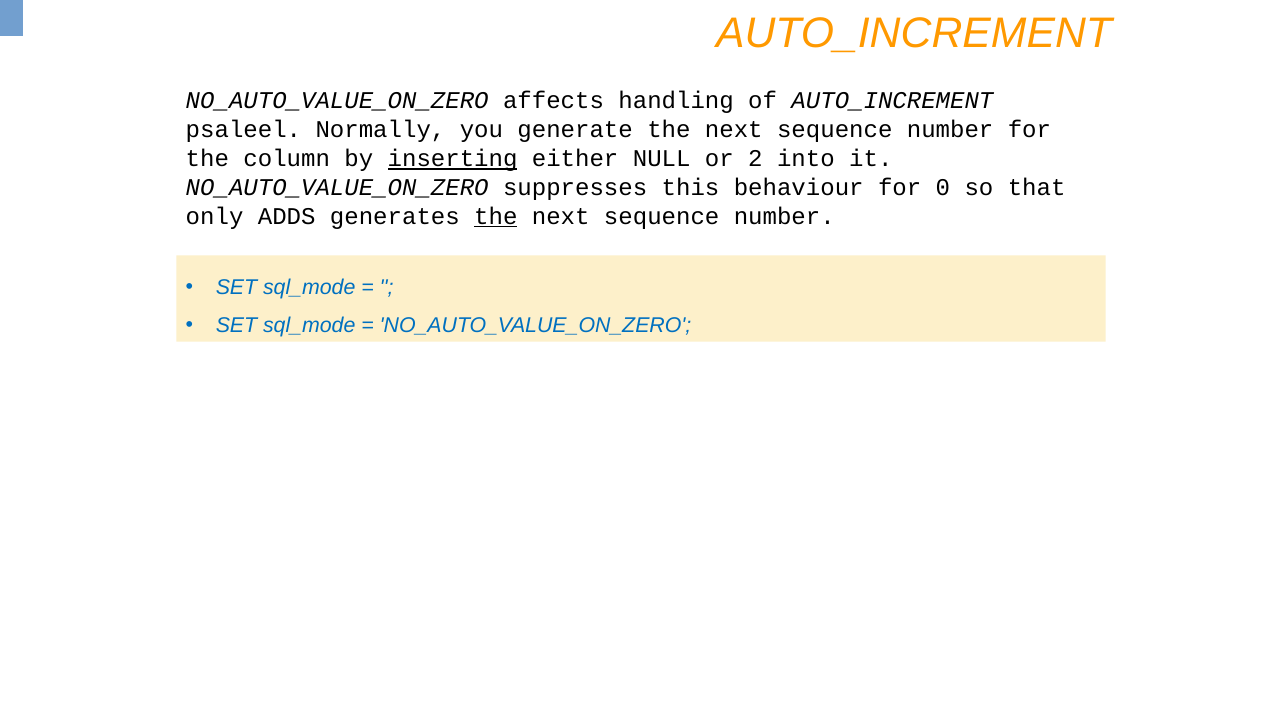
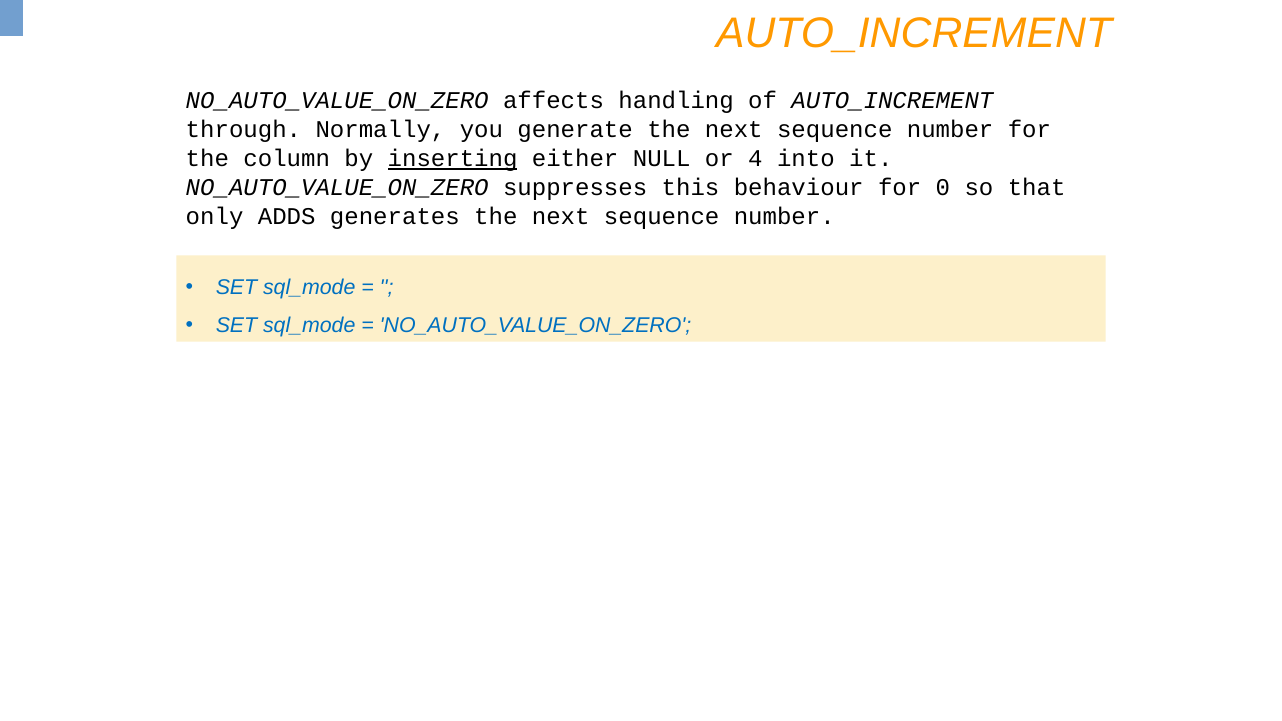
psaleel: psaleel -> through
2: 2 -> 4
the at (496, 216) underline: present -> none
